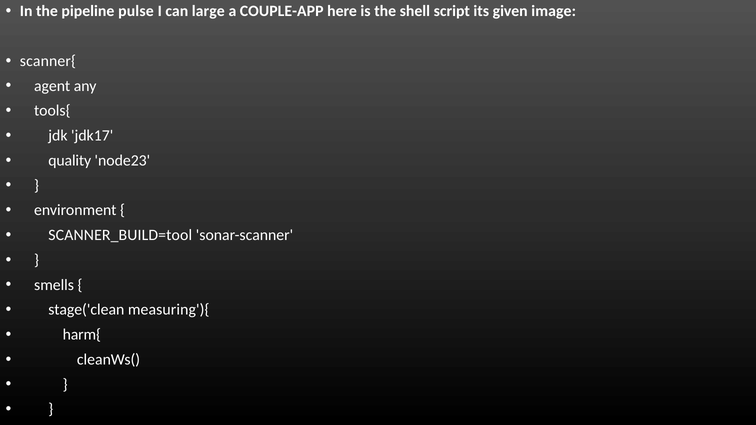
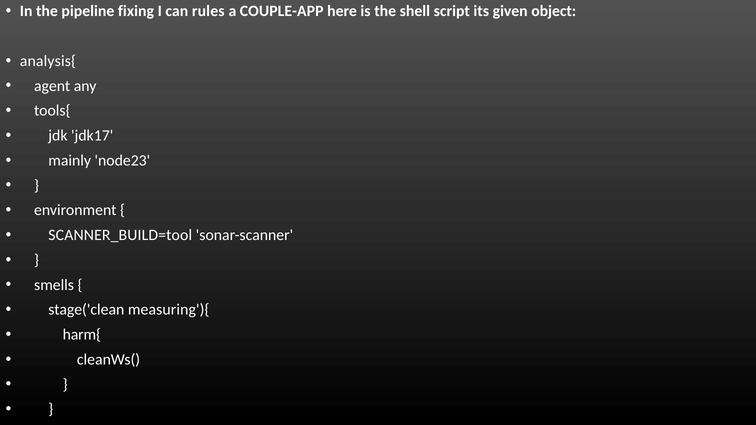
pulse: pulse -> fixing
large: large -> rules
image: image -> object
scanner{: scanner{ -> analysis{
quality: quality -> mainly
